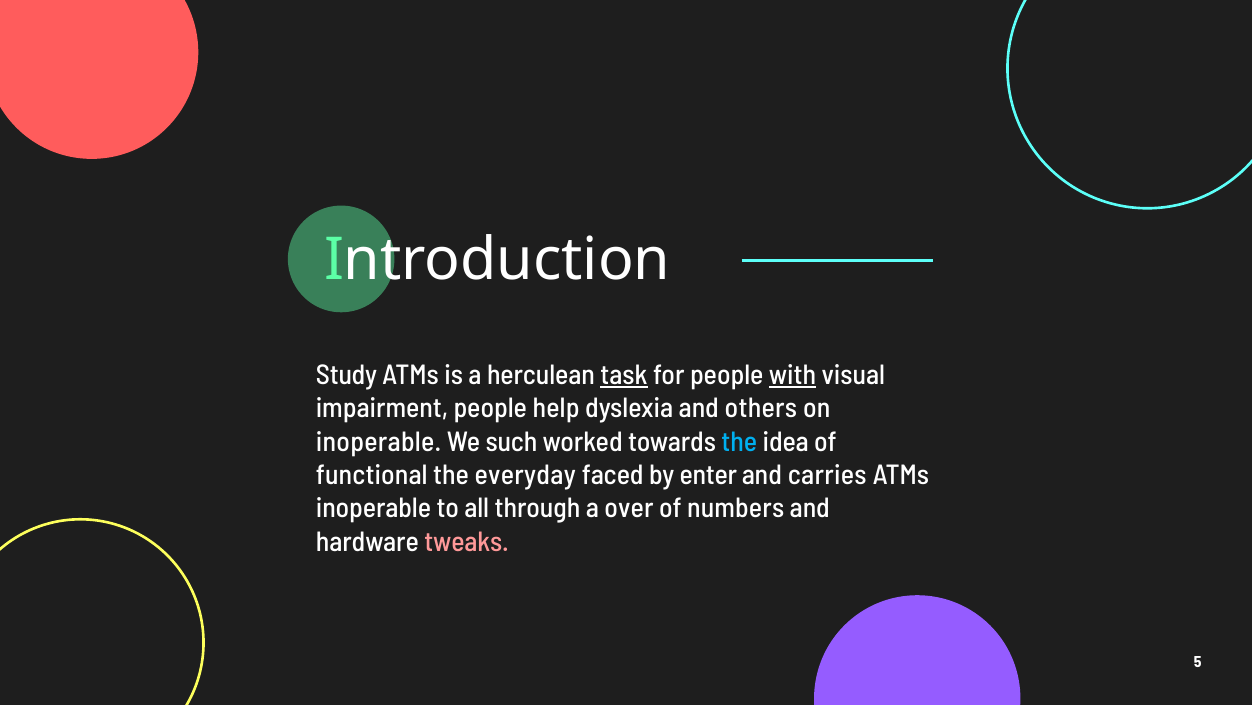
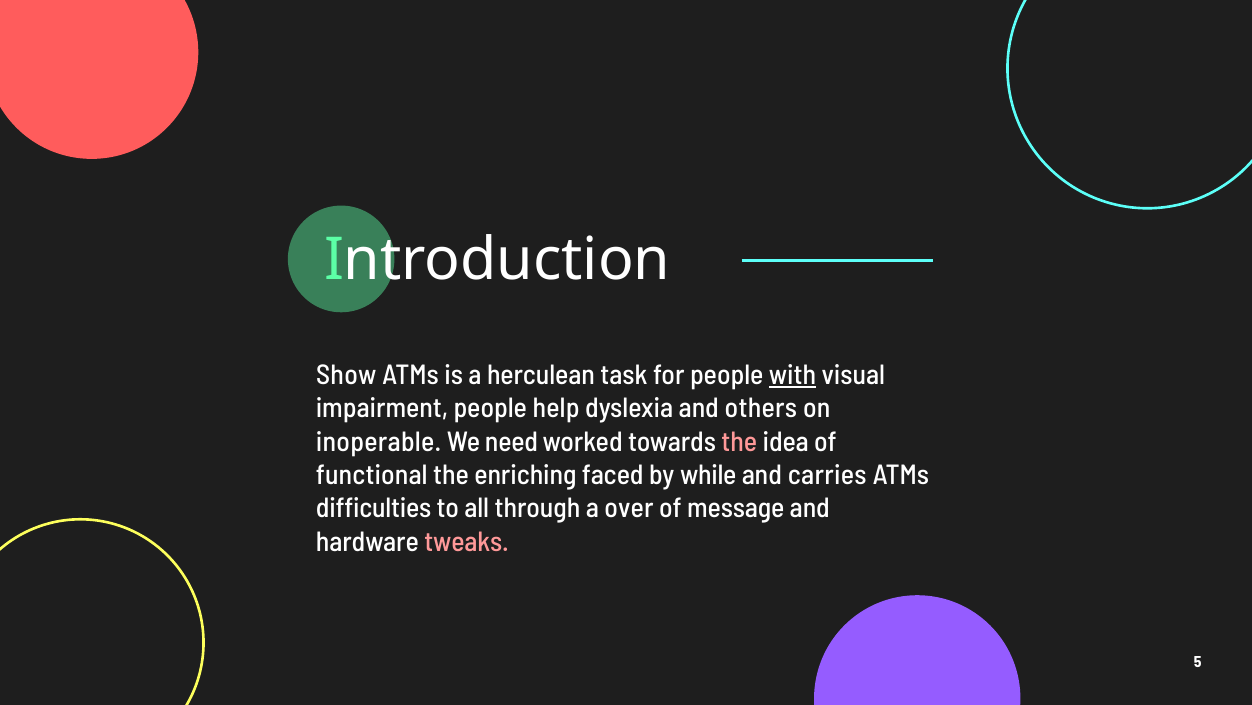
Study: Study -> Show
task underline: present -> none
such: such -> need
the at (739, 441) colour: light blue -> pink
everyday: everyday -> enriching
enter: enter -> while
inoperable at (374, 508): inoperable -> difficulties
numbers: numbers -> message
